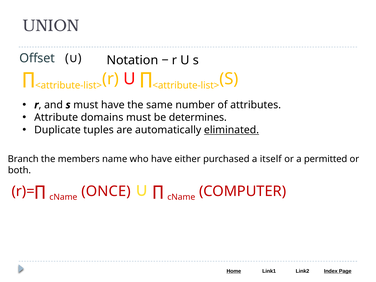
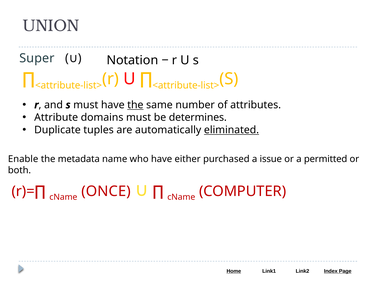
Offset: Offset -> Super
the at (135, 105) underline: none -> present
Branch: Branch -> Enable
members: members -> metadata
itself: itself -> issue
